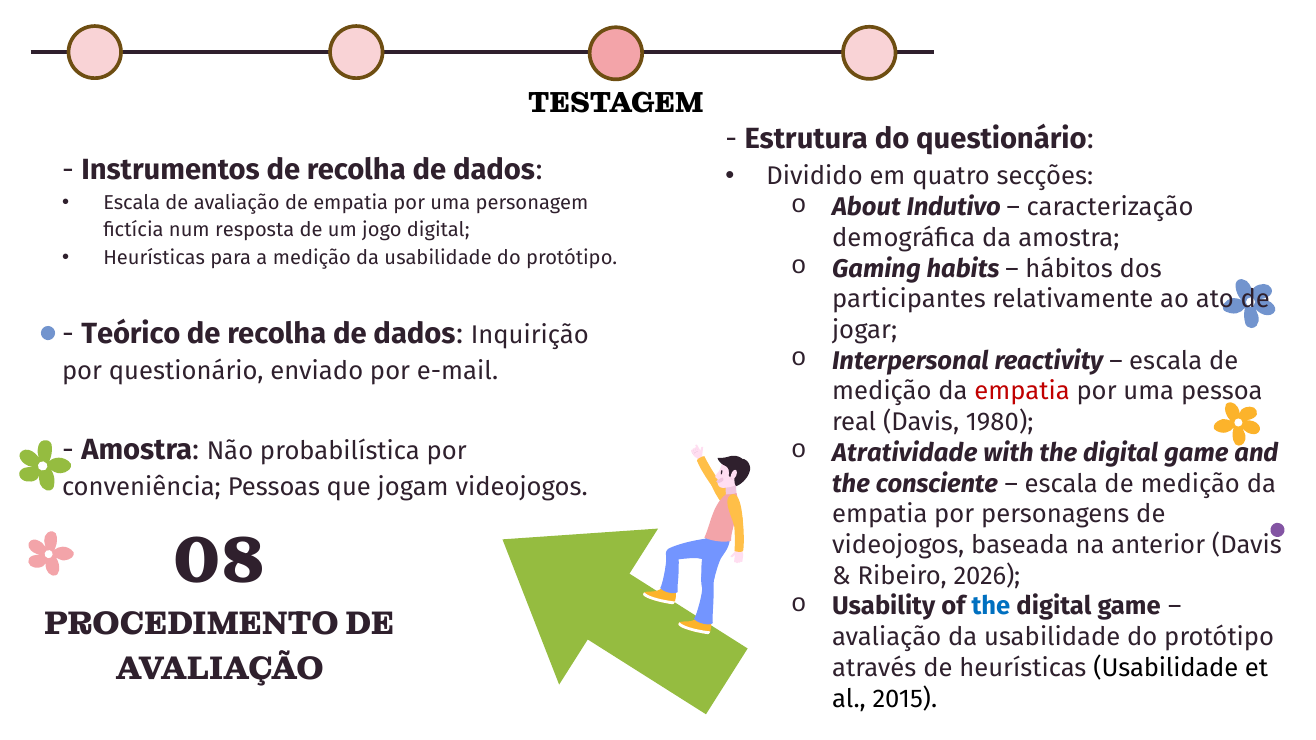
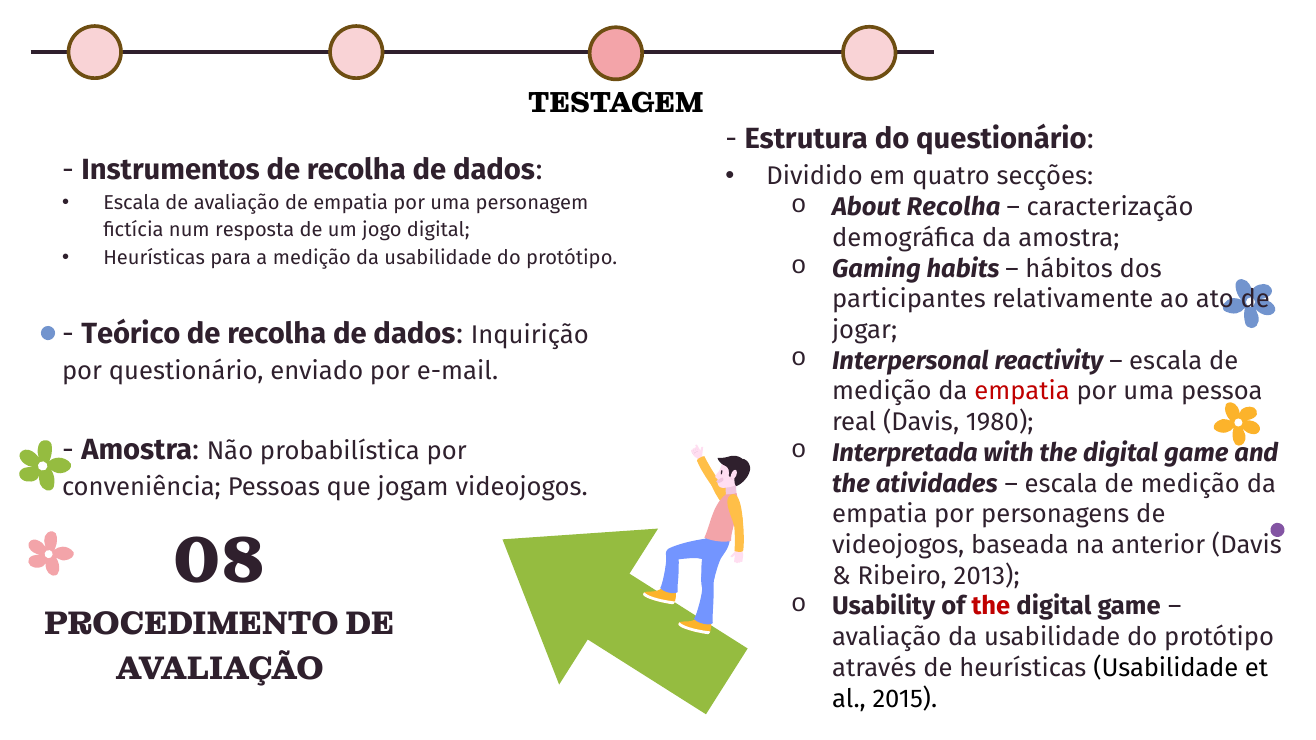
About Indutivo: Indutivo -> Recolha
Atratividade: Atratividade -> Interpretada
consciente: consciente -> atividades
2026: 2026 -> 2013
the at (991, 607) colour: blue -> red
